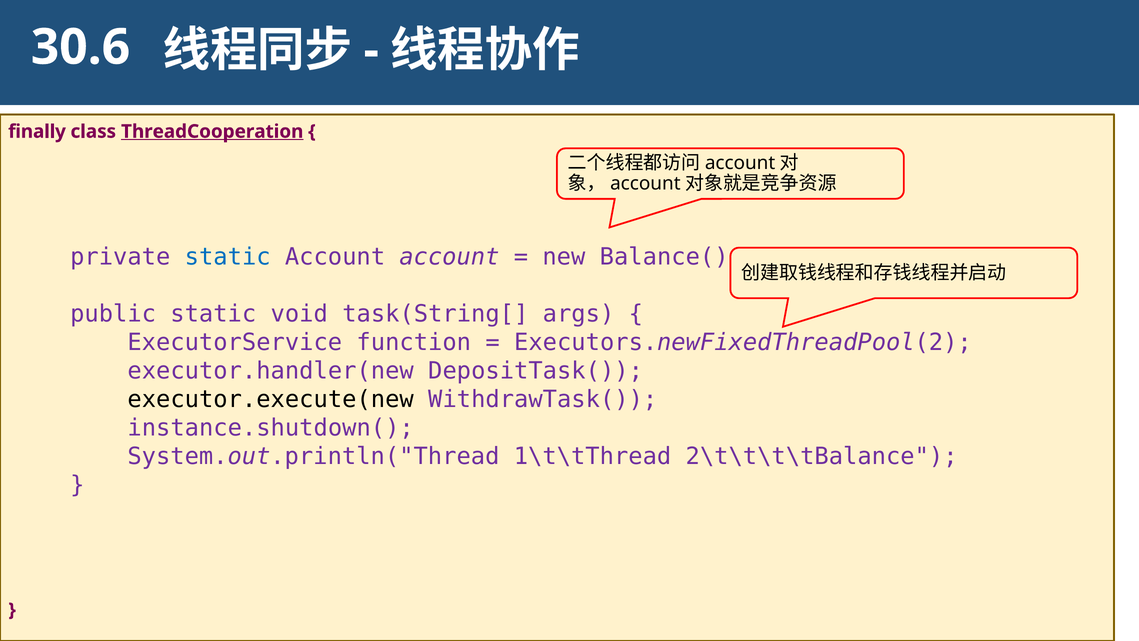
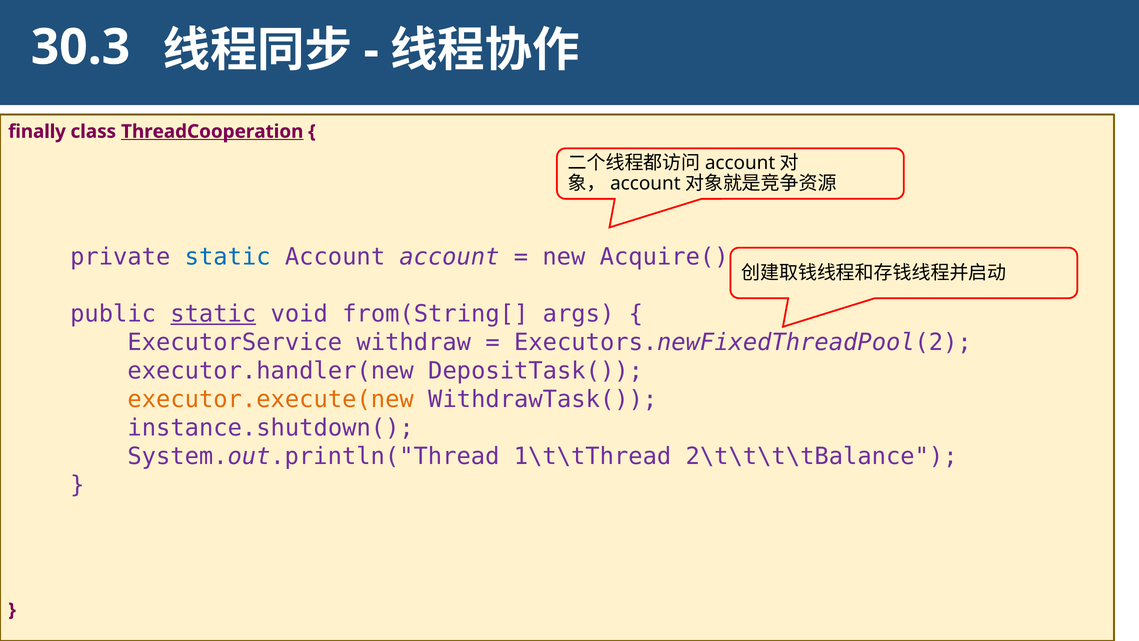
30.6: 30.6 -> 30.3
Balance(: Balance( -> Acquire(
static at (213, 314) underline: none -> present
task(String[: task(String[ -> from(String[
function: function -> withdraw
executor.execute(new colour: black -> orange
